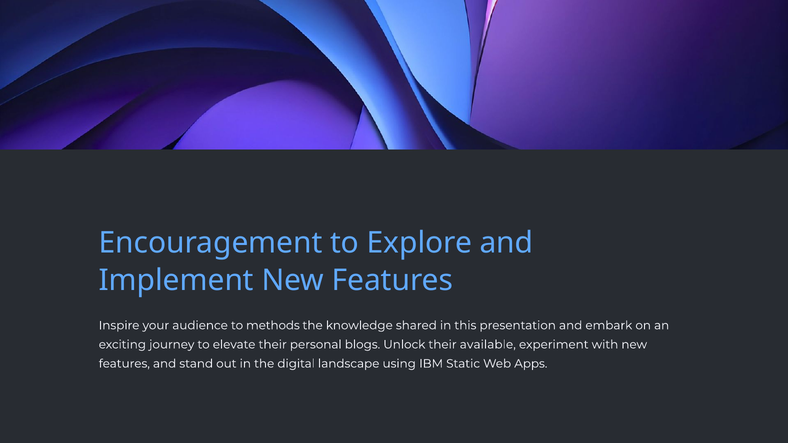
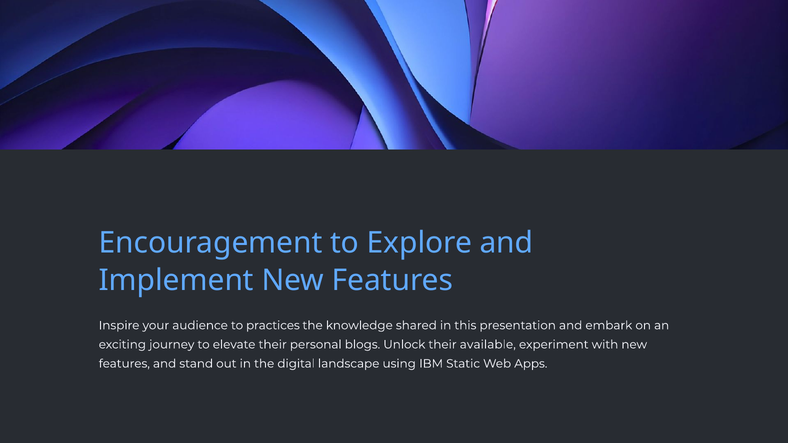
methods: methods -> practices
